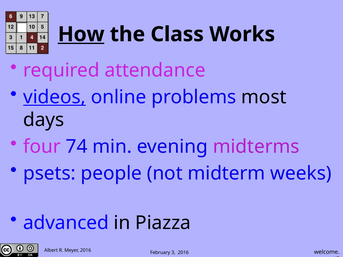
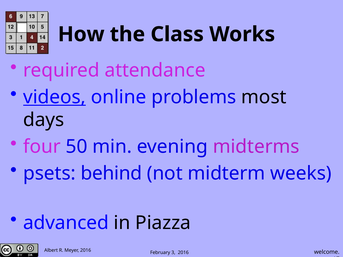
How underline: present -> none
74: 74 -> 50
people: people -> behind
